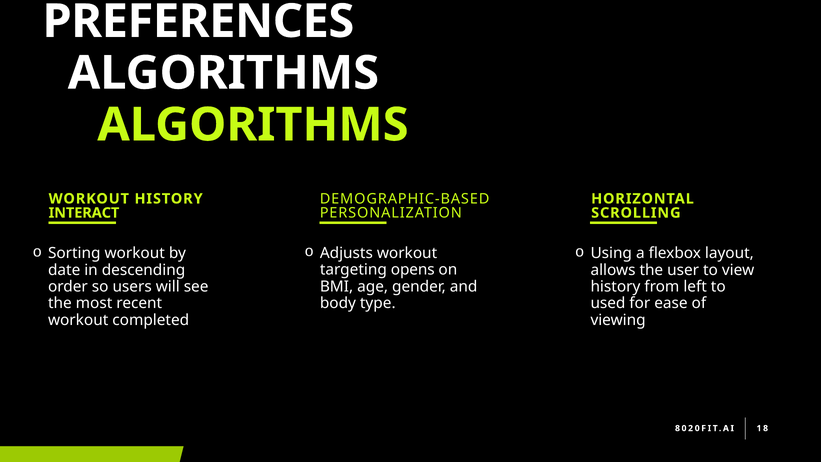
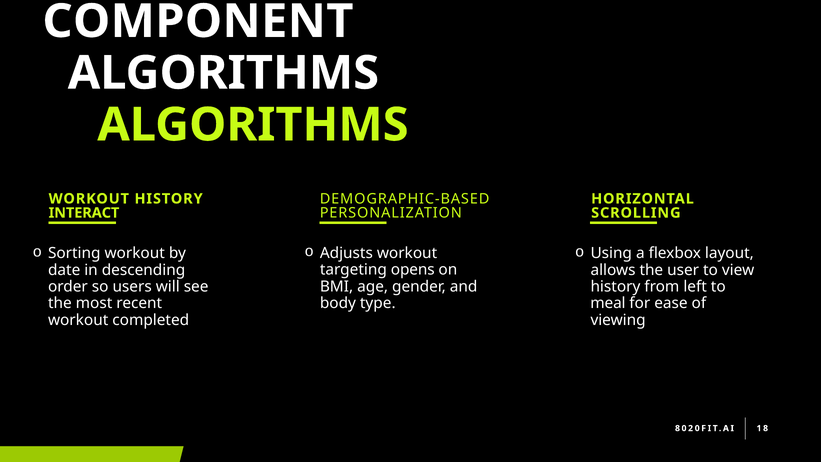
PREFERENCES: PREFERENCES -> COMPONENT
used: used -> meal
